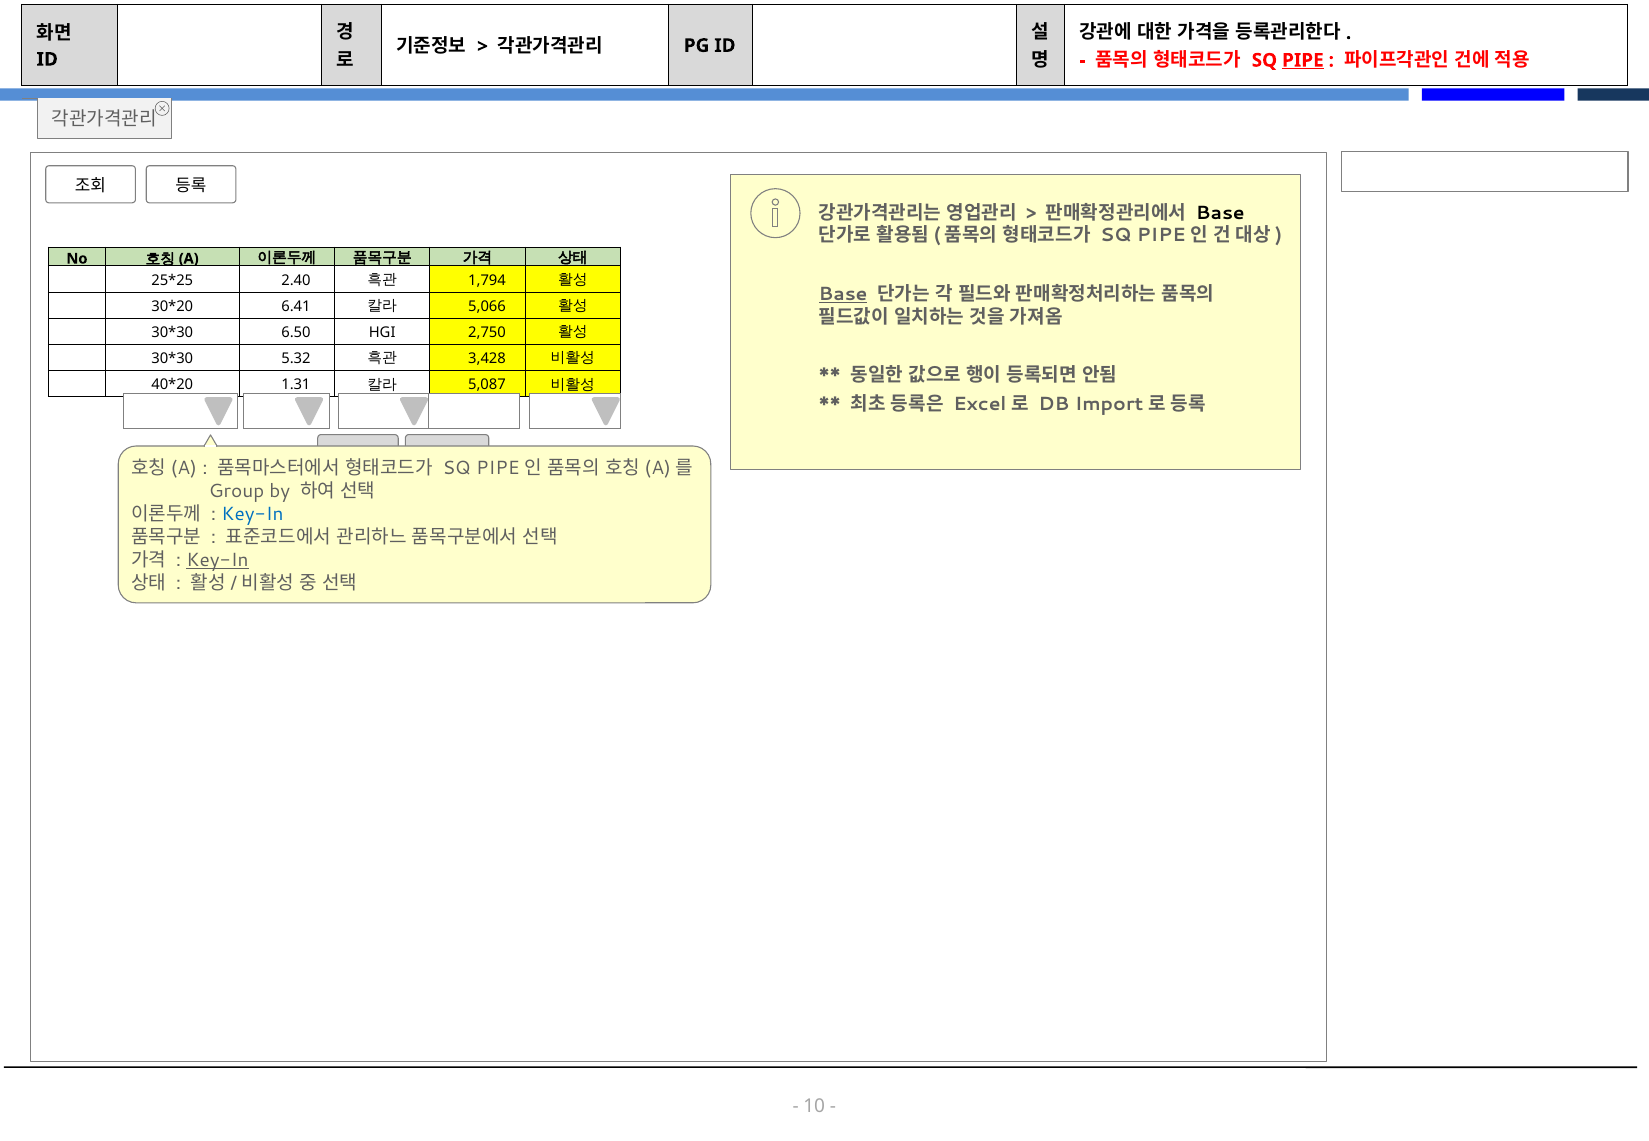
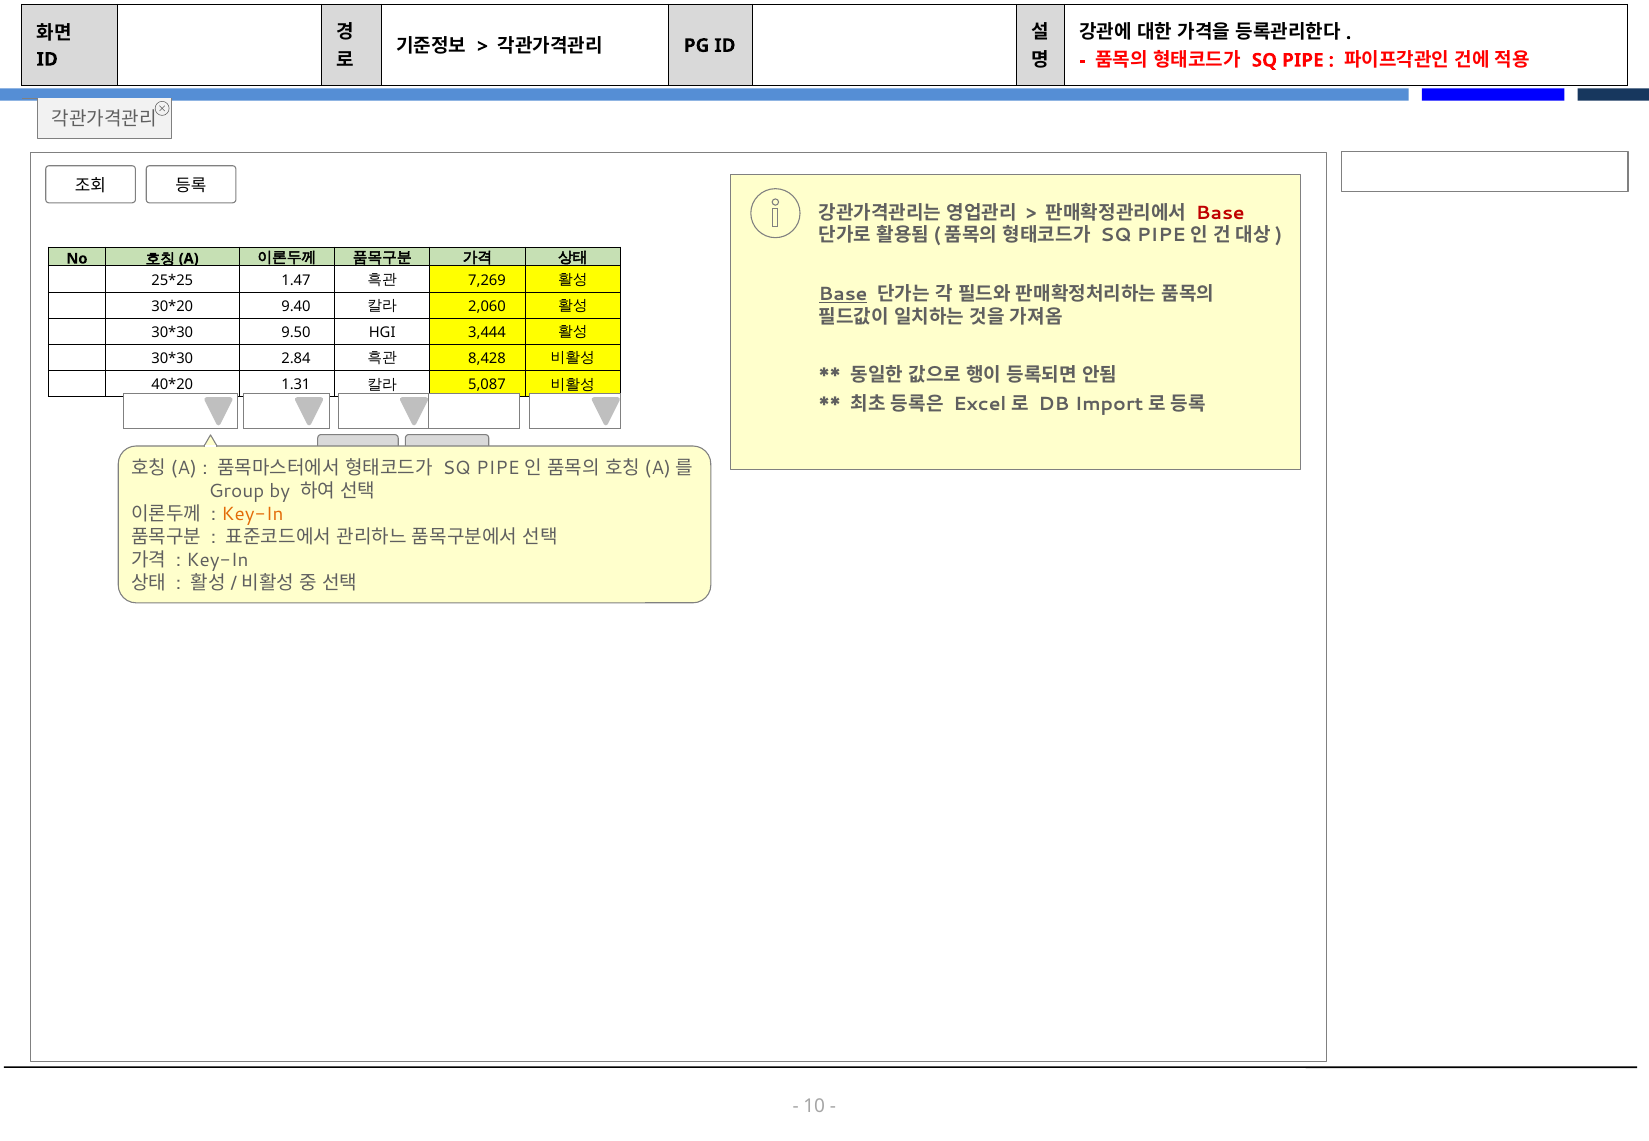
PIPE underline: present -> none
Base at (1220, 213) colour: black -> red
2.40: 2.40 -> 1.47
1,794: 1,794 -> 7,269
6.41: 6.41 -> 9.40
5,066: 5,066 -> 2,060
6.50: 6.50 -> 9.50
2,750: 2,750 -> 3,444
5.32: 5.32 -> 2.84
3,428: 3,428 -> 8,428
Key-In at (252, 515) colour: blue -> orange
Key-In at (217, 560) underline: present -> none
